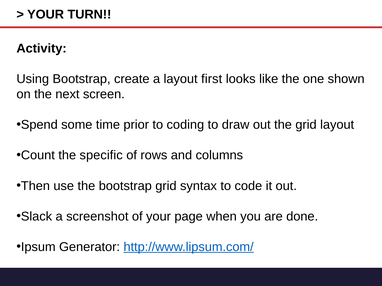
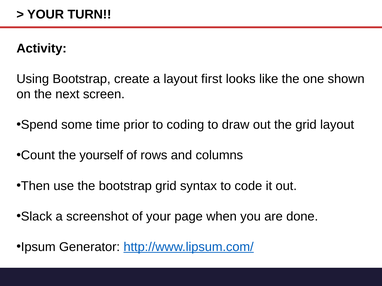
specific: specific -> yourself
